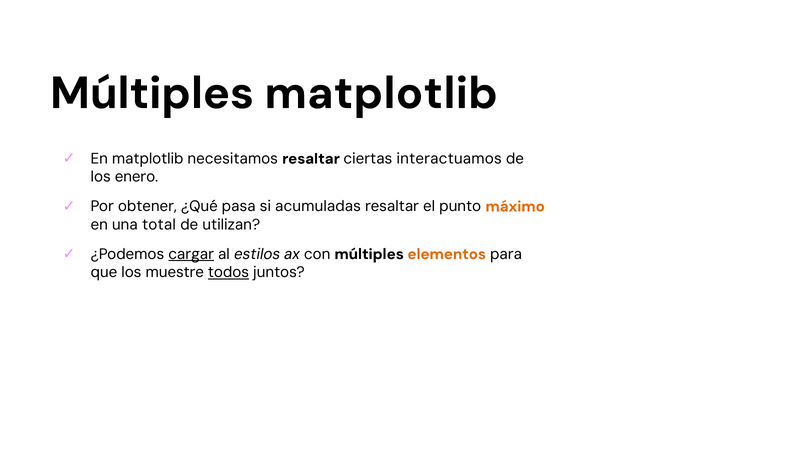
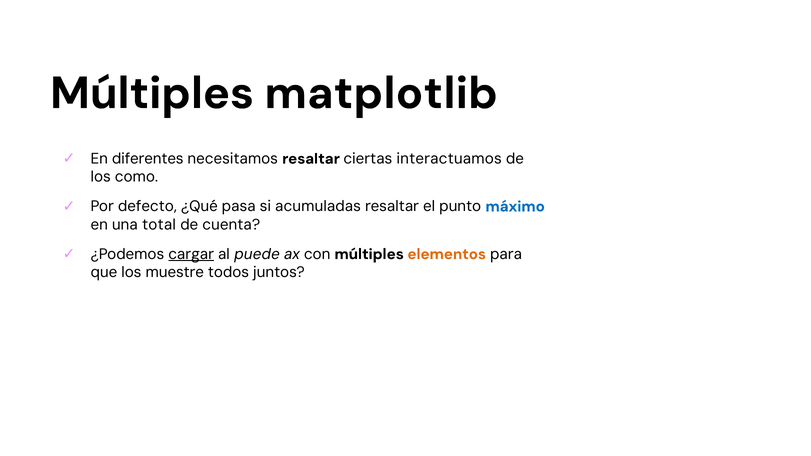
En matplotlib: matplotlib -> diferentes
enero: enero -> como
obtener: obtener -> defecto
máximo colour: orange -> blue
utilizan: utilizan -> cuenta
estilos: estilos -> puede
todos underline: present -> none
